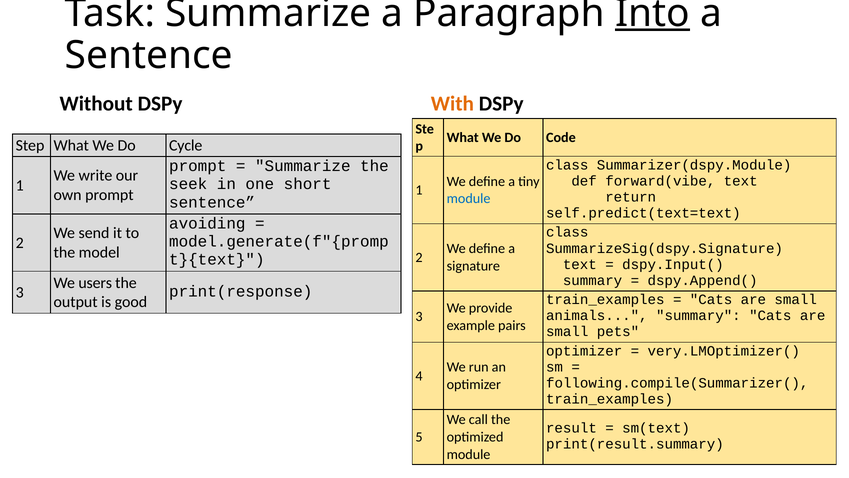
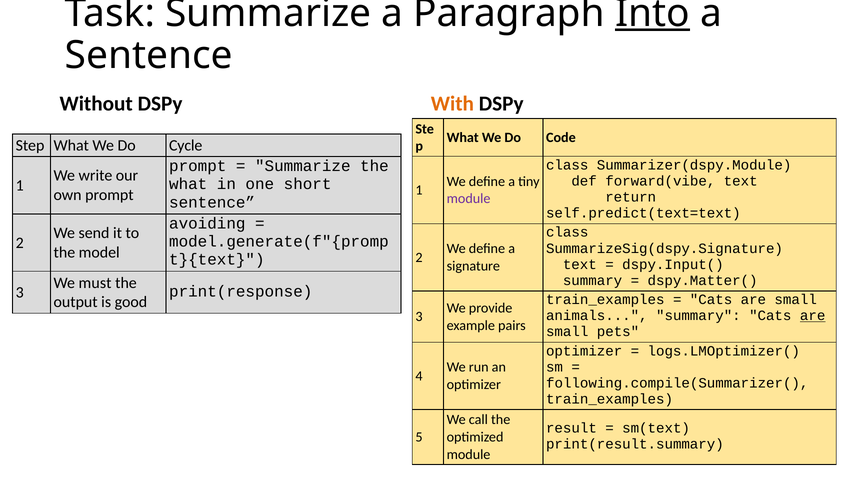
seek at (188, 184): seek -> what
module at (469, 199) colour: blue -> purple
dspy.Append(: dspy.Append( -> dspy.Matter(
users: users -> must
are at (813, 315) underline: none -> present
very.LMOptimizer(: very.LMOptimizer( -> logs.LMOptimizer(
